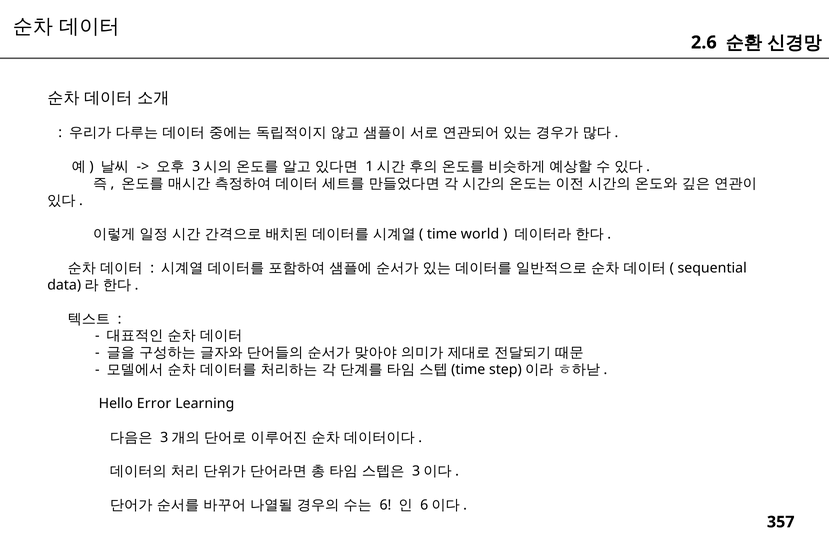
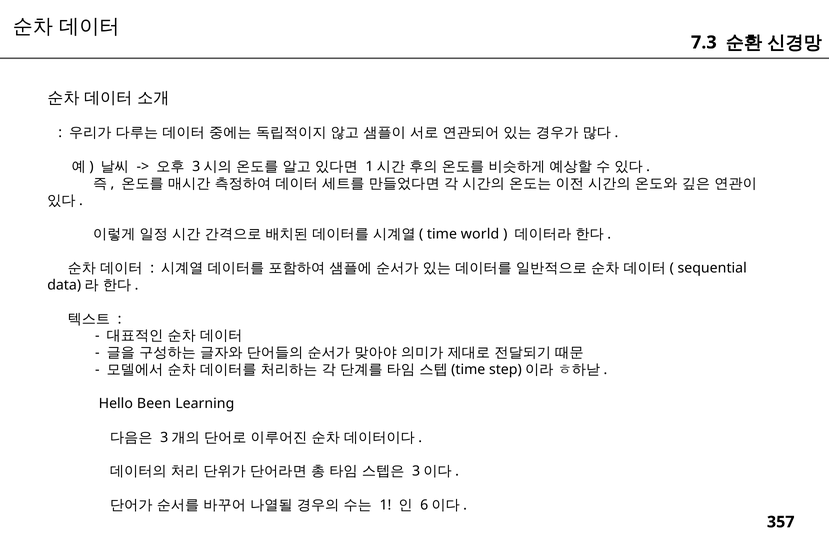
2.6: 2.6 -> 7.3
Error: Error -> Been
6: 6 -> 1
